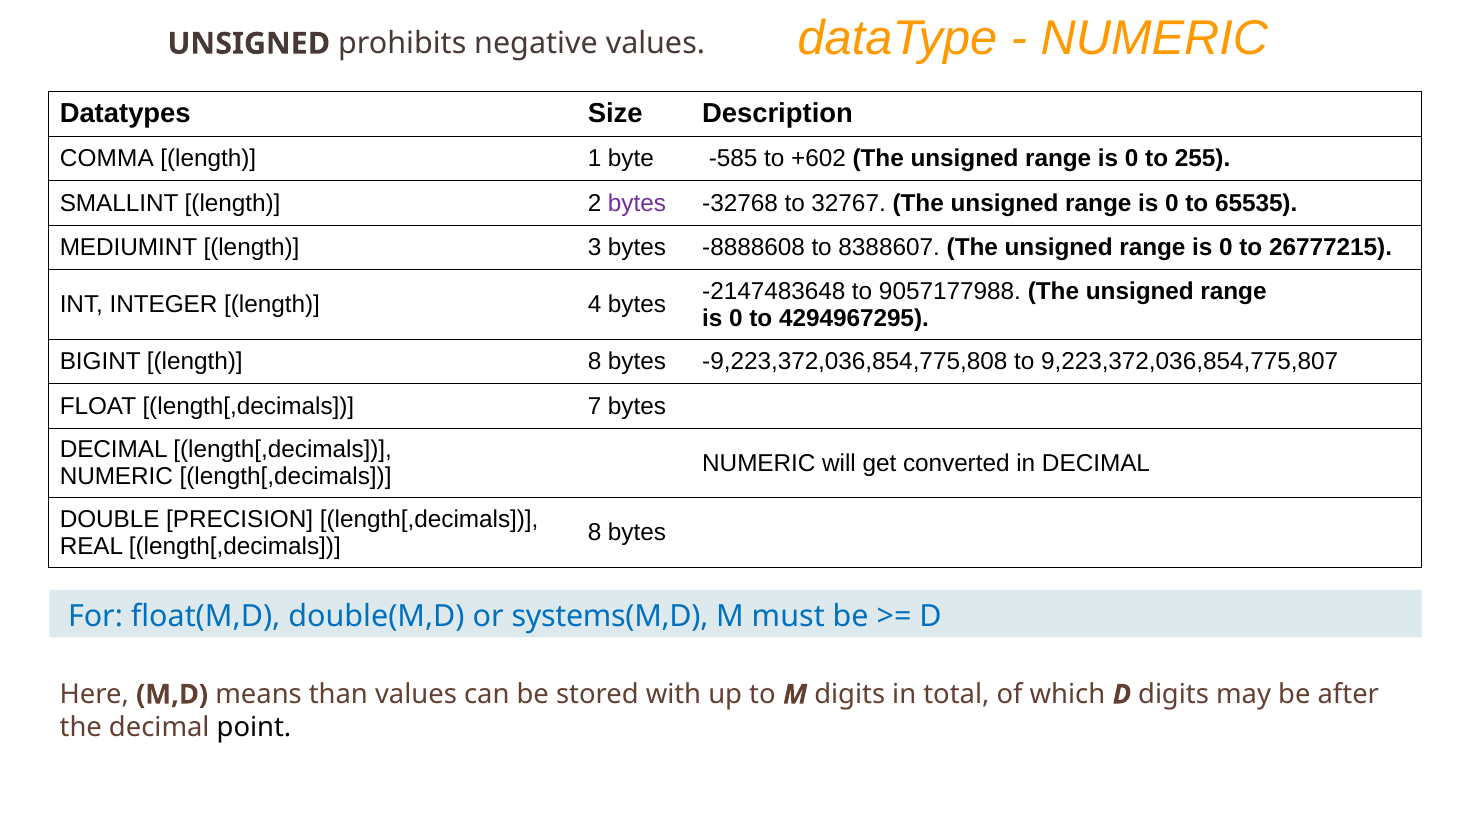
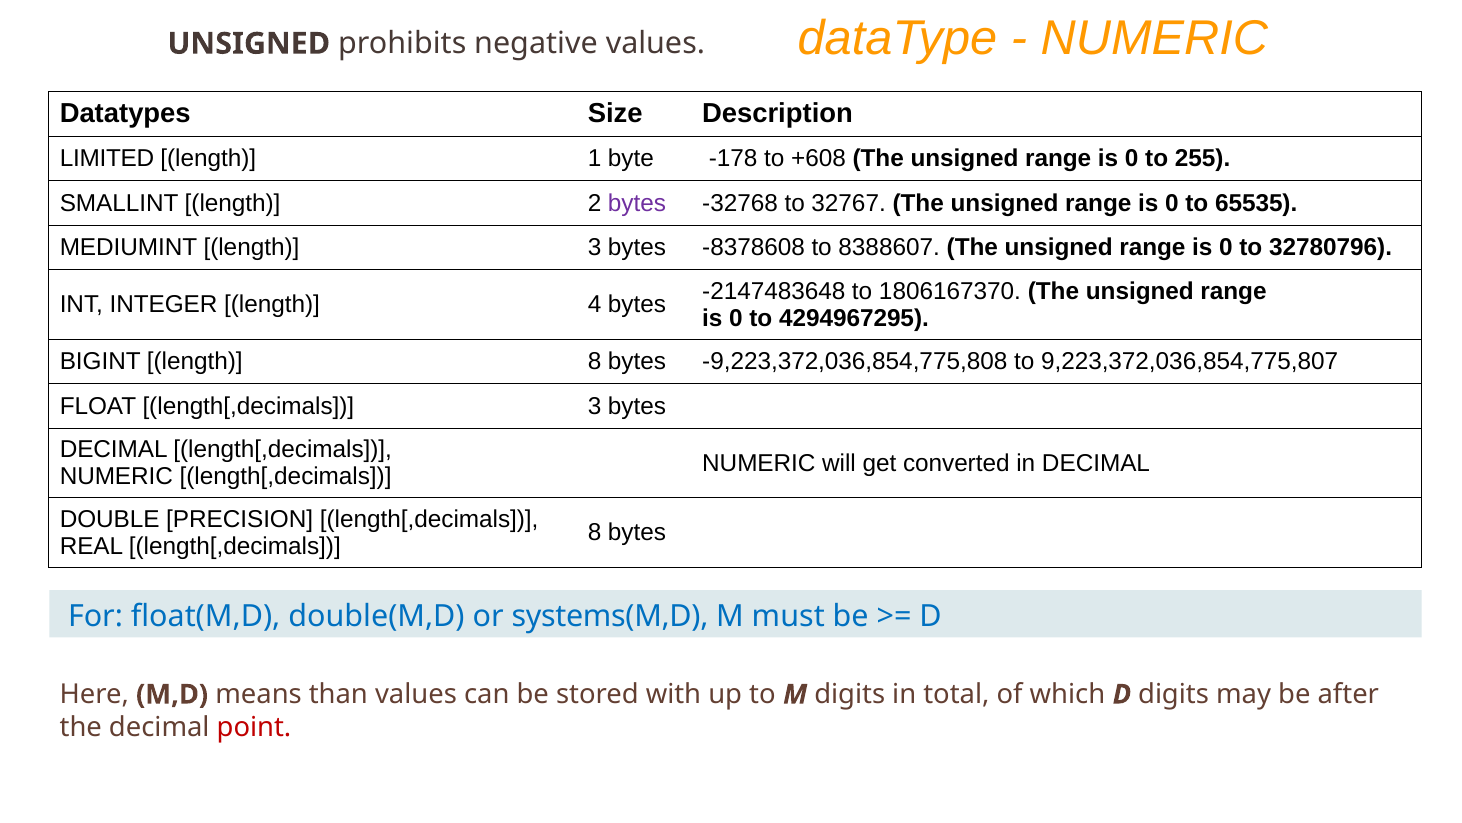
COMMA: COMMA -> LIMITED
-585: -585 -> -178
+602: +602 -> +608
-8888608: -8888608 -> -8378608
26777215: 26777215 -> 32780796
9057177988: 9057177988 -> 1806167370
length[,decimals 7: 7 -> 3
point colour: black -> red
